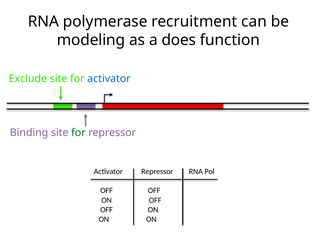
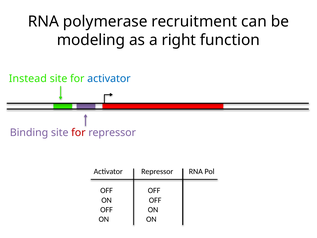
does: does -> right
Exclude: Exclude -> Instead
for at (78, 132) colour: green -> red
